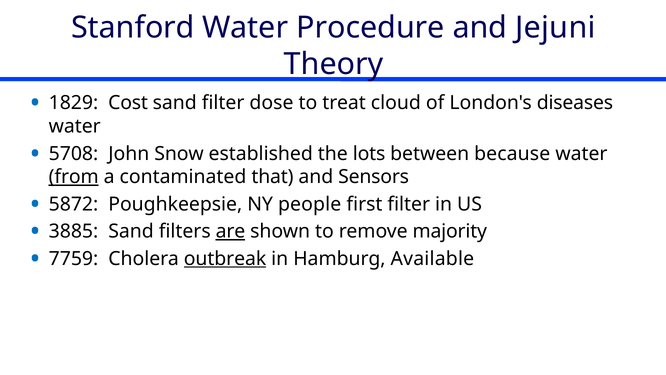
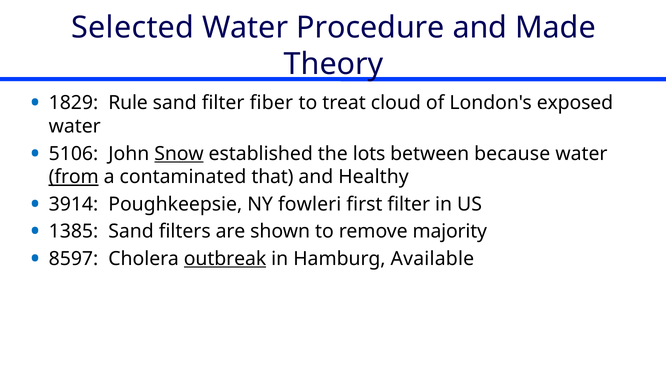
Stanford: Stanford -> Selected
Jejuni: Jejuni -> Made
Cost: Cost -> Rule
dose: dose -> fiber
diseases: diseases -> exposed
5708: 5708 -> 5106
Snow underline: none -> present
Sensors: Sensors -> Healthy
5872: 5872 -> 3914
people: people -> fowleri
3885: 3885 -> 1385
are underline: present -> none
7759: 7759 -> 8597
